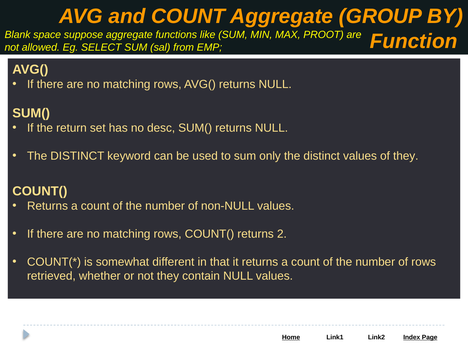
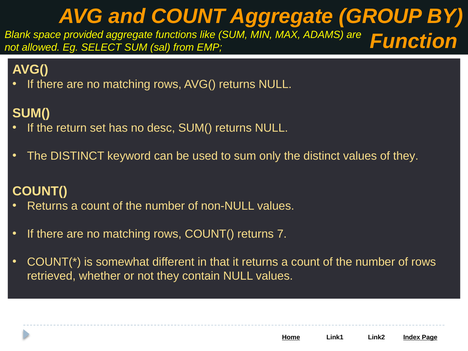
suppose: suppose -> provided
PROOT: PROOT -> ADAMS
2: 2 -> 7
